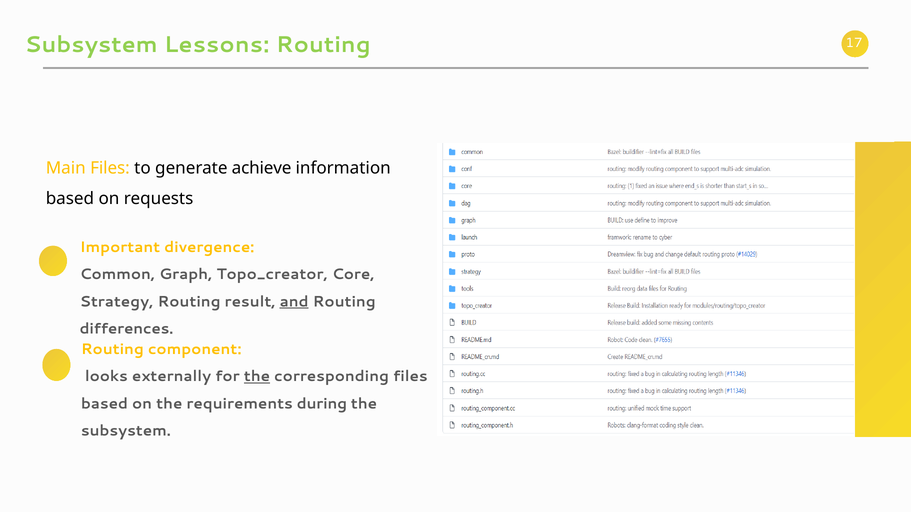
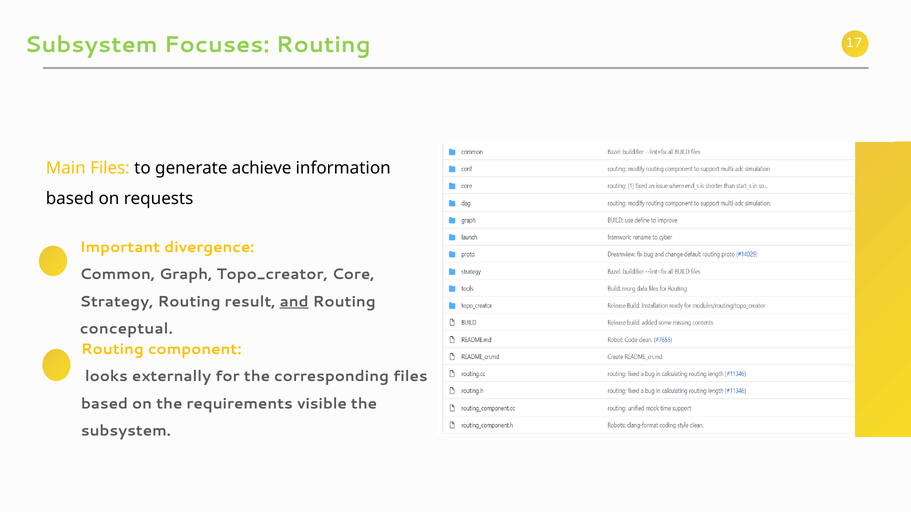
Lessons: Lessons -> Focuses
differences: differences -> conceptual
the at (257, 377) underline: present -> none
during: during -> visible
